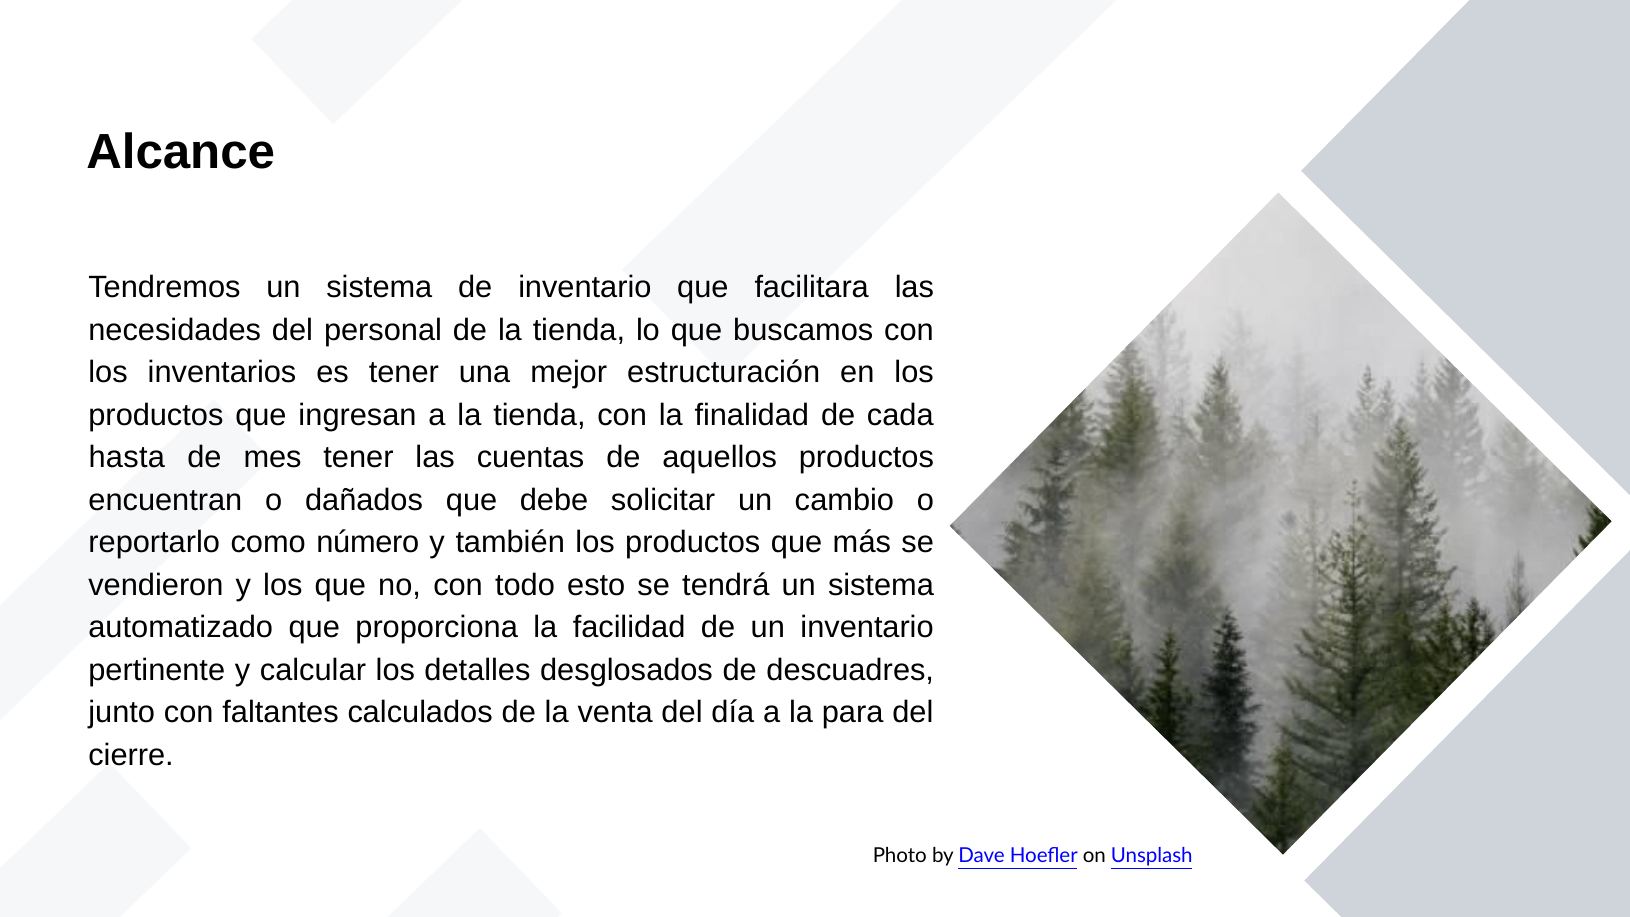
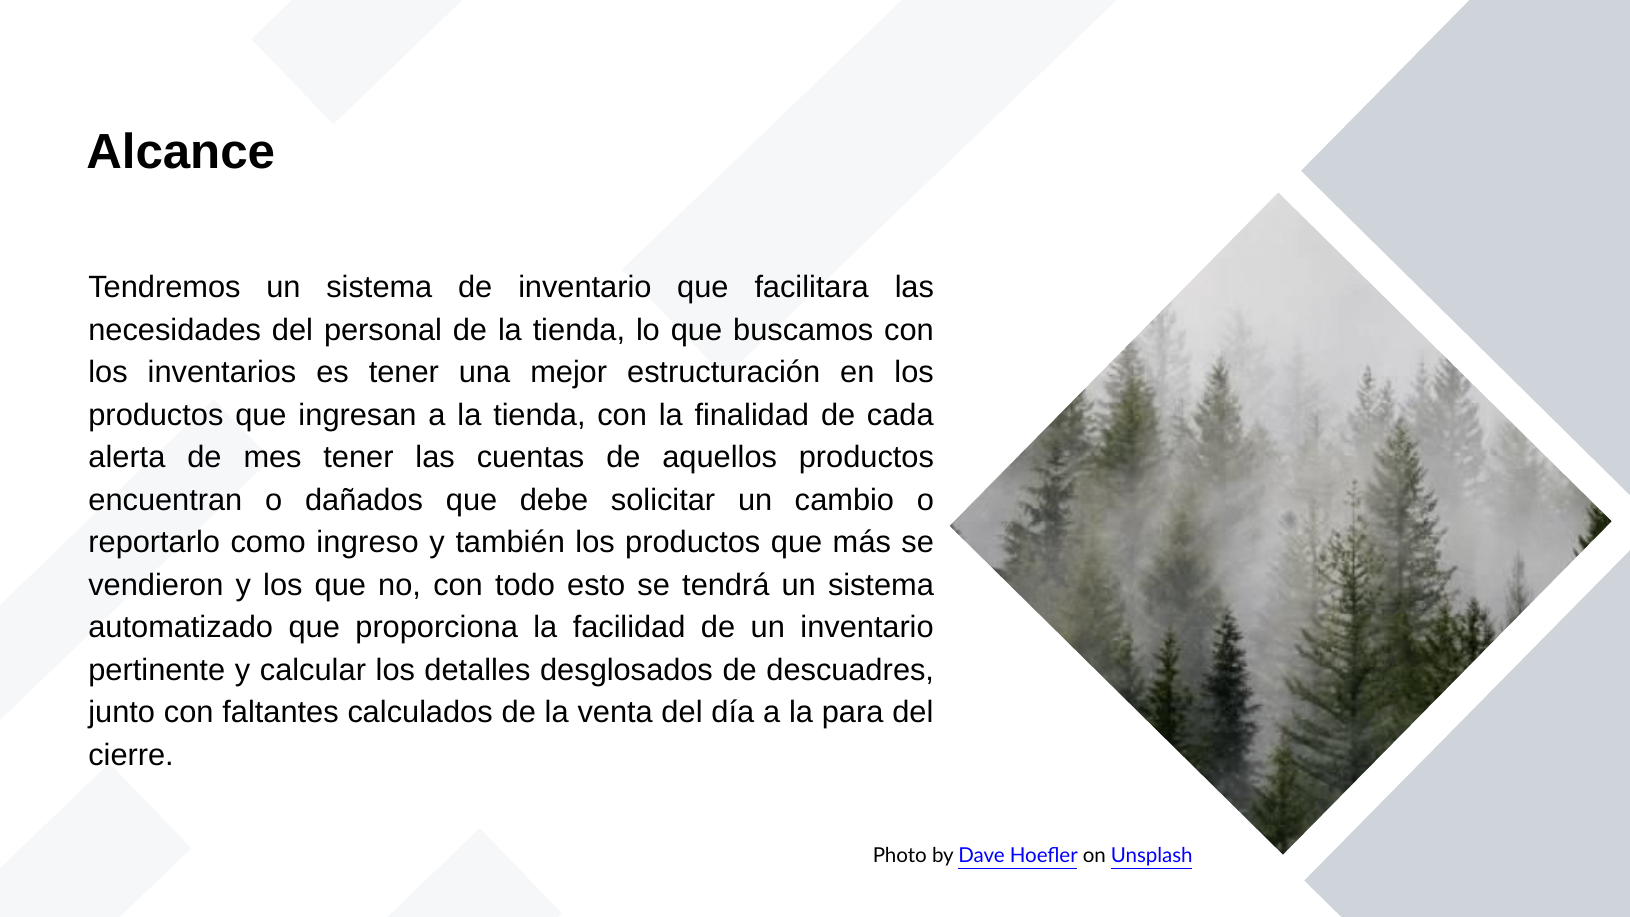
hasta: hasta -> alerta
número: número -> ingreso
